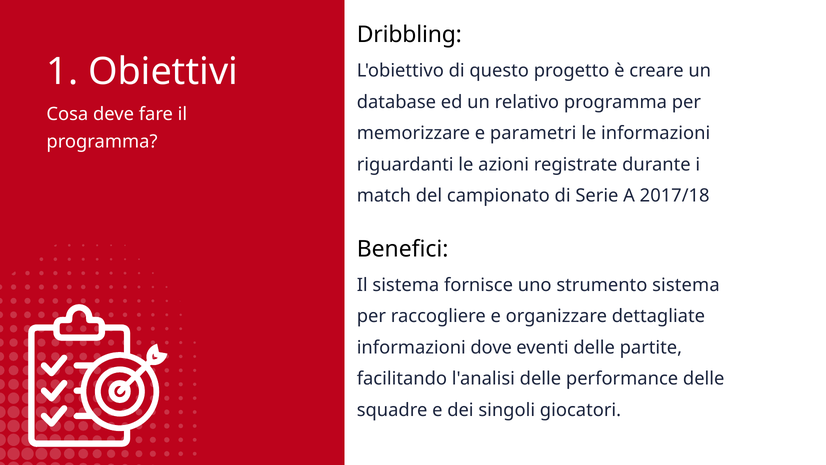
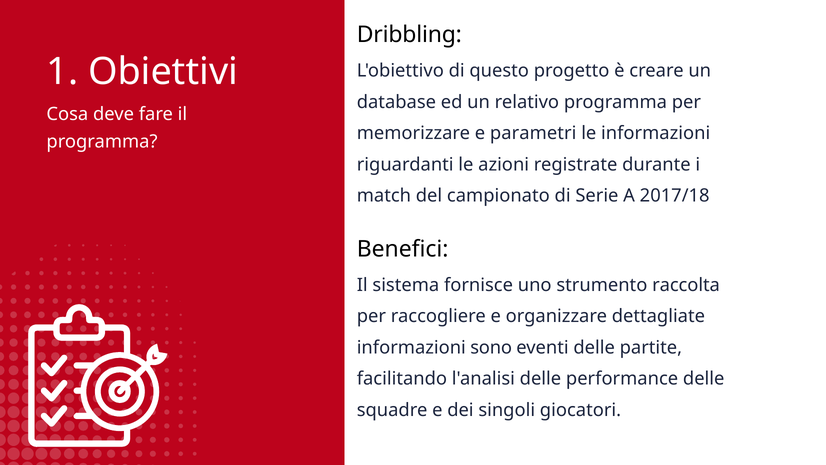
strumento sistema: sistema -> raccolta
dove: dove -> sono
